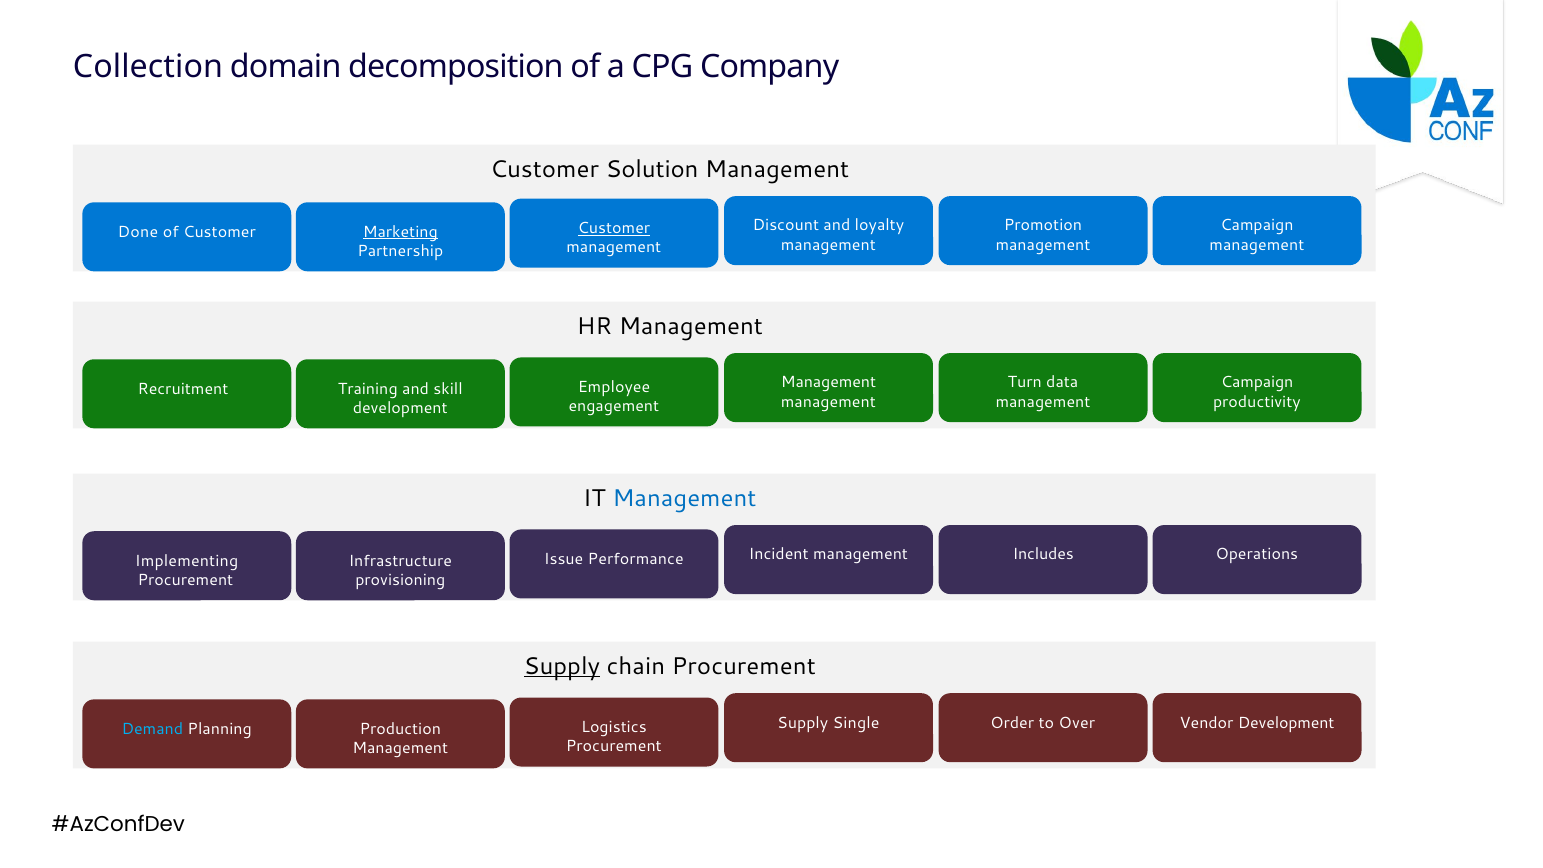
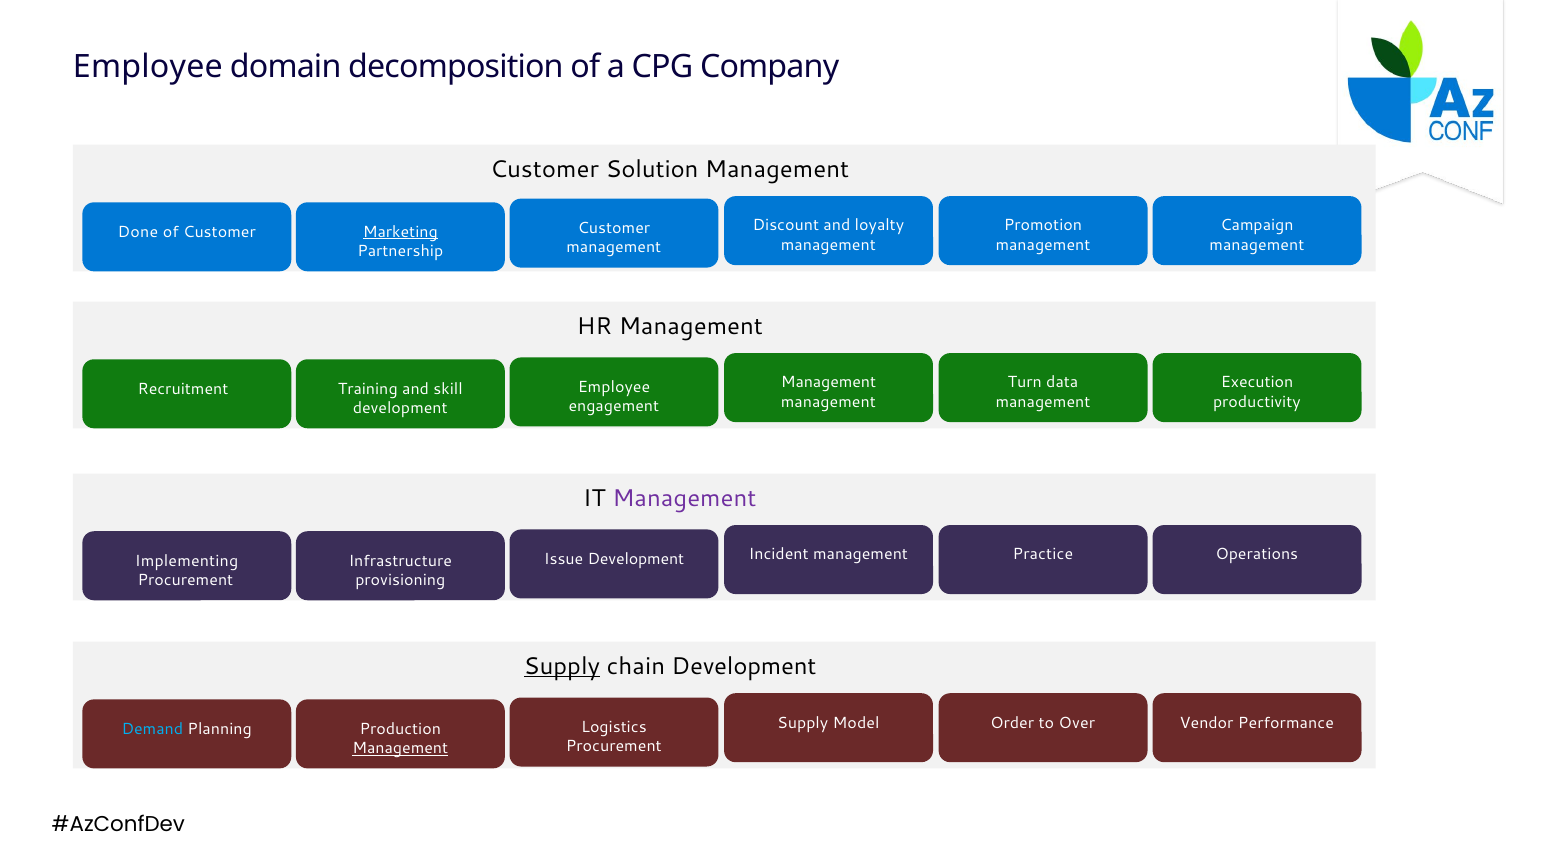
Collection at (148, 67): Collection -> Employee
Customer at (614, 228) underline: present -> none
Campaign at (1257, 383): Campaign -> Execution
Management at (684, 498) colour: blue -> purple
Issue Performance: Performance -> Development
Includes: Includes -> Practice
chain Procurement: Procurement -> Development
Single: Single -> Model
Vendor Development: Development -> Performance
Management at (400, 748) underline: none -> present
